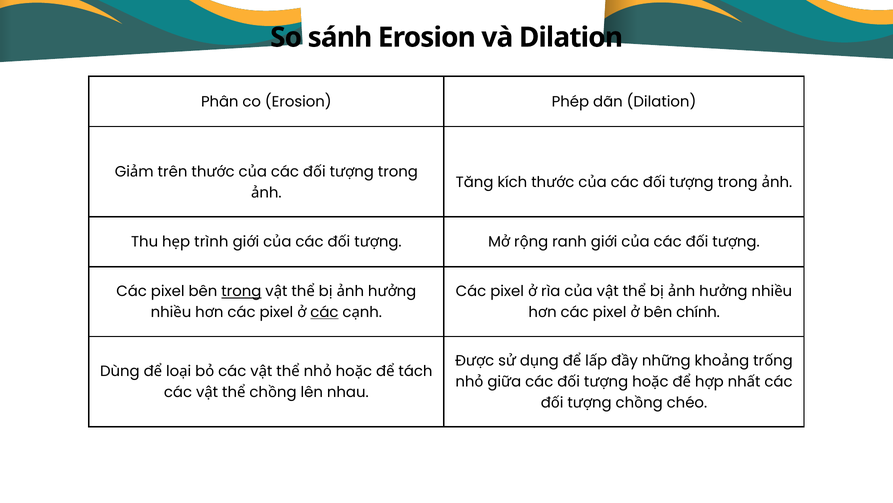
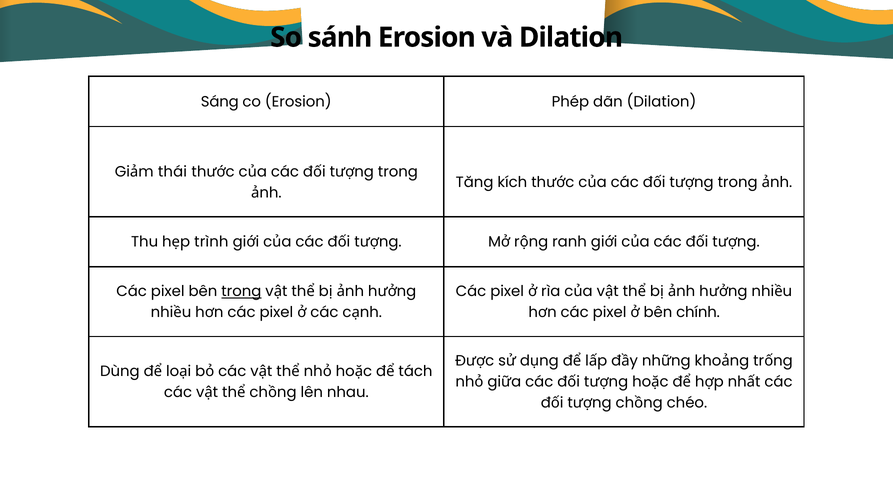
Phân: Phân -> Sáng
trên: trên -> thái
các at (324, 312) underline: present -> none
